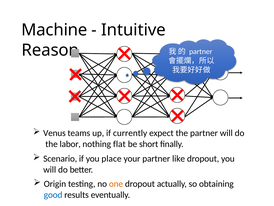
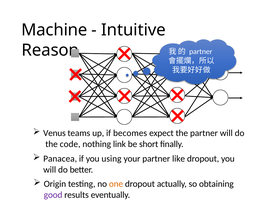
currently: currently -> becomes
labor: labor -> code
flat: flat -> link
Scenario: Scenario -> Panacea
place: place -> using
good colour: blue -> purple
